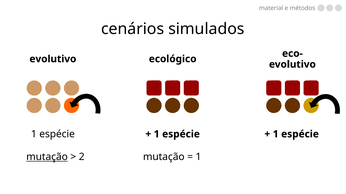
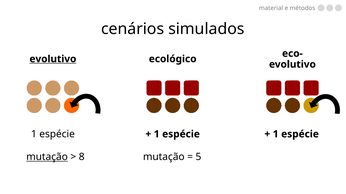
evolutivo at (53, 59) underline: none -> present
2: 2 -> 8
1 at (198, 157): 1 -> 5
